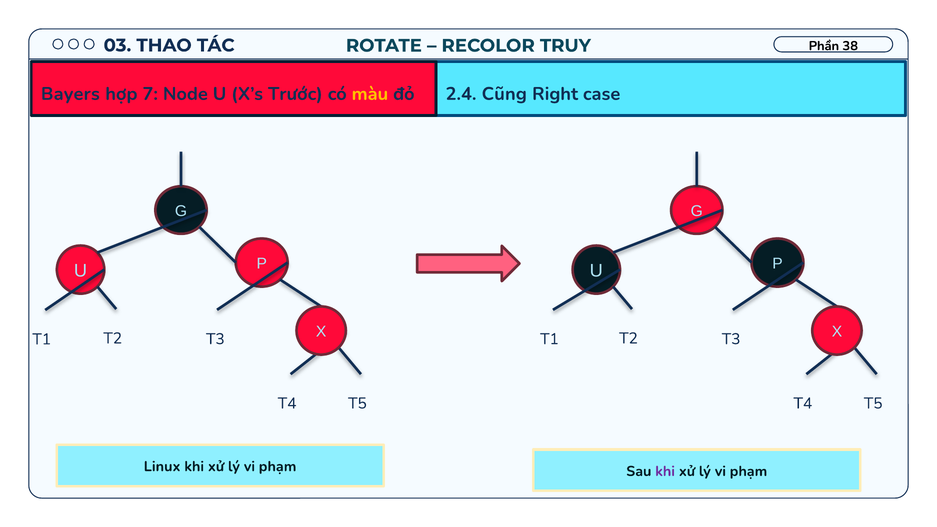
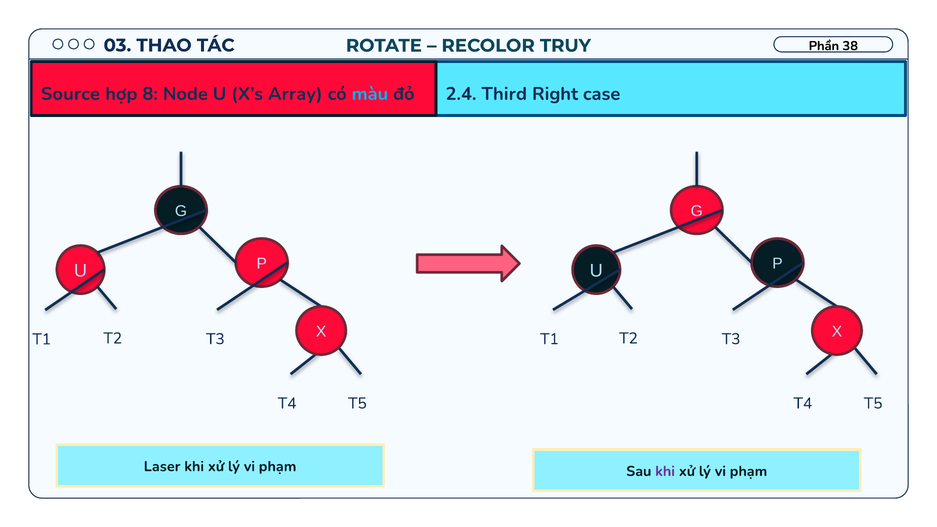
Bayers: Bayers -> Source
7: 7 -> 8
Trước: Trước -> Array
màu colour: yellow -> light blue
Cũng: Cũng -> Third
Linux: Linux -> Laser
